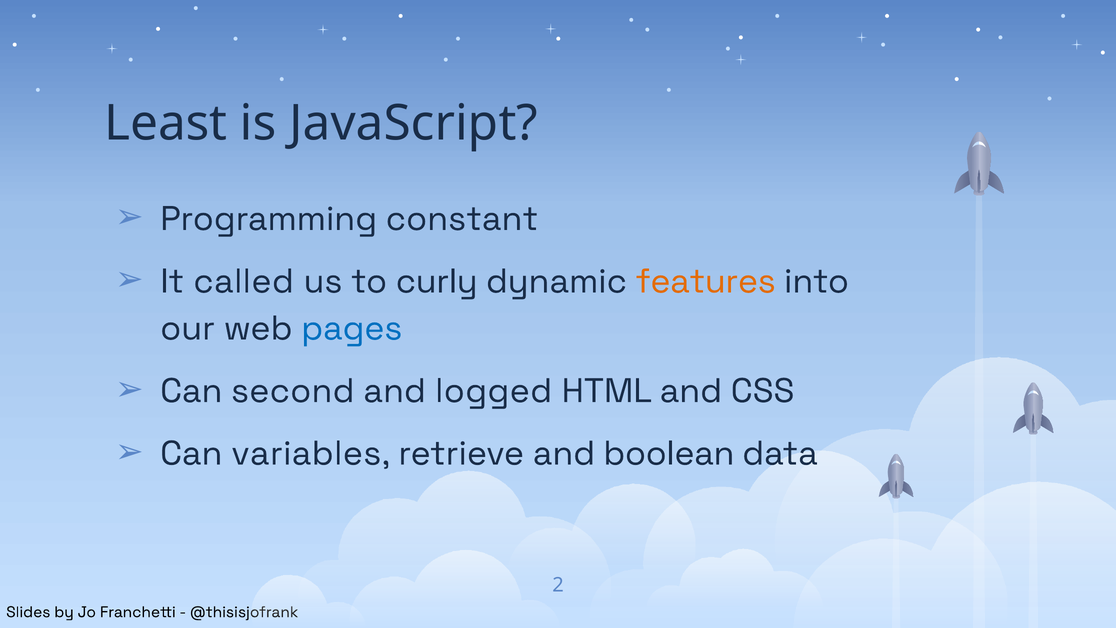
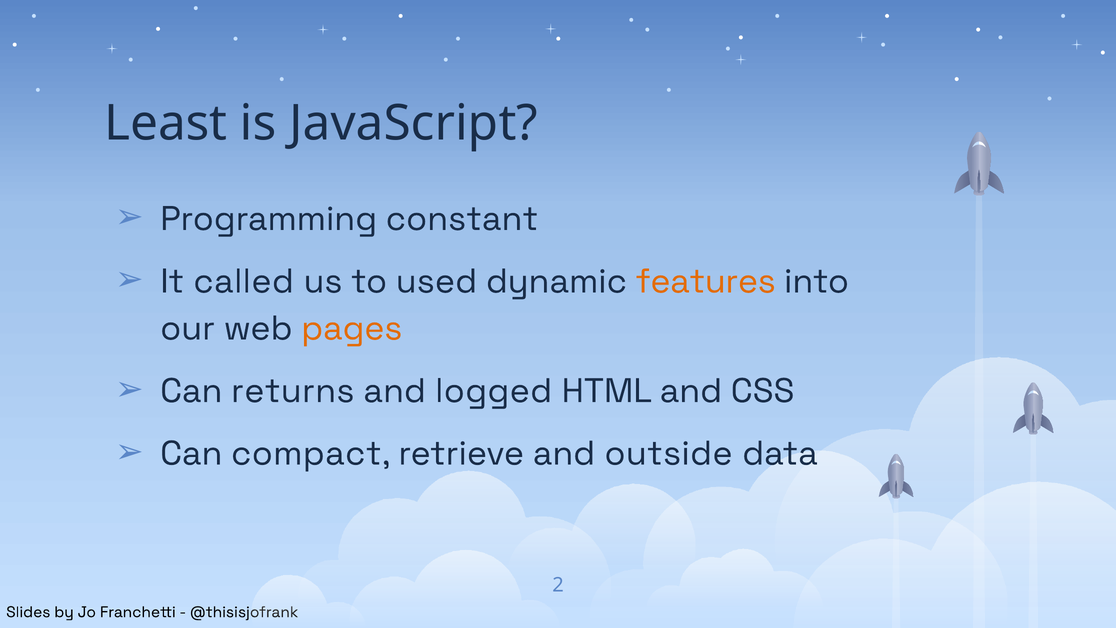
curly: curly -> used
pages colour: blue -> orange
second: second -> returns
variables: variables -> compact
boolean: boolean -> outside
